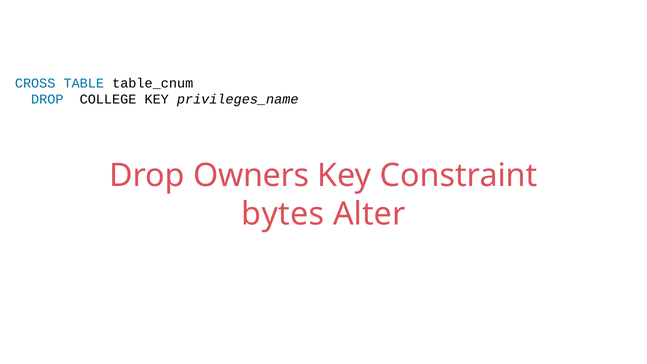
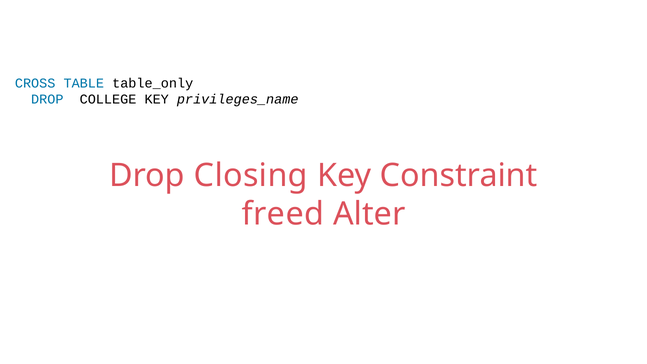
table_cnum: table_cnum -> table_only
Owners: Owners -> Closing
bytes: bytes -> freed
